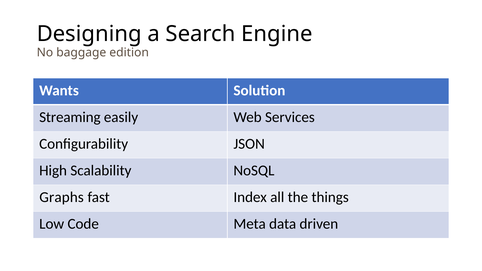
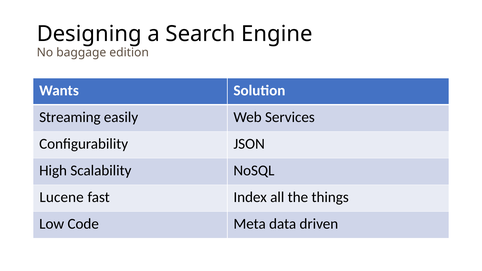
Graphs: Graphs -> Lucene
